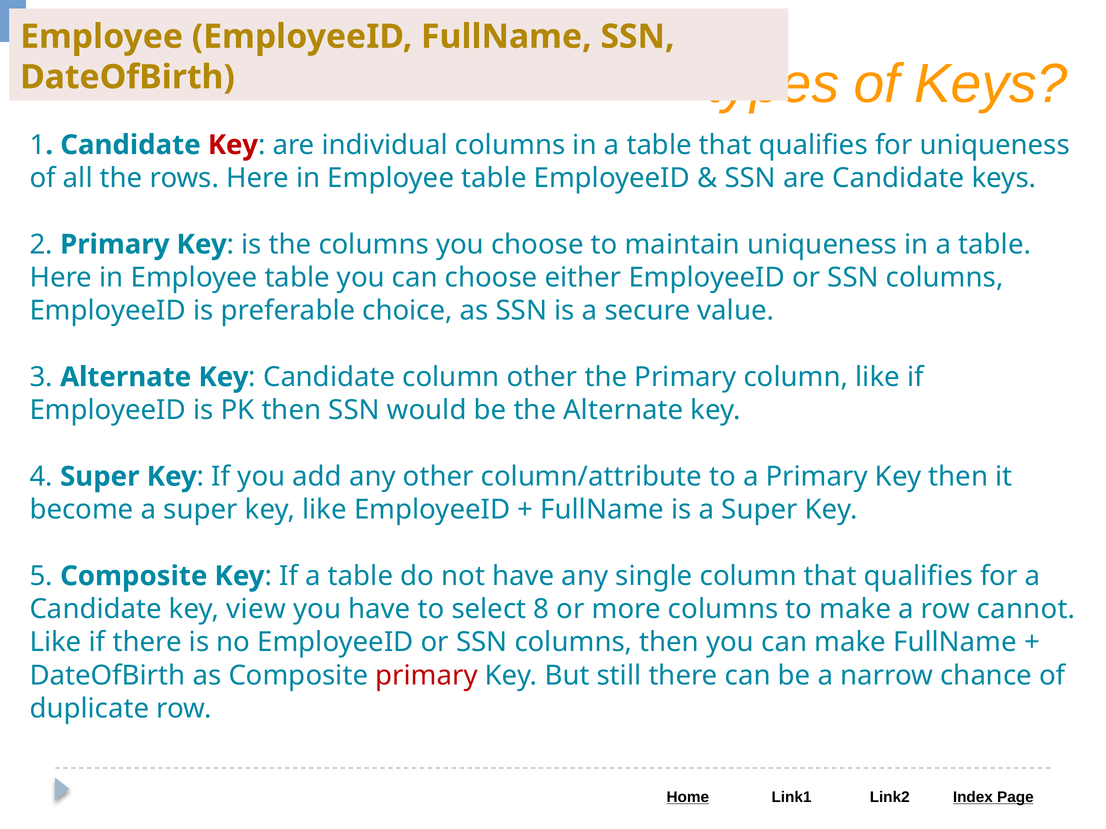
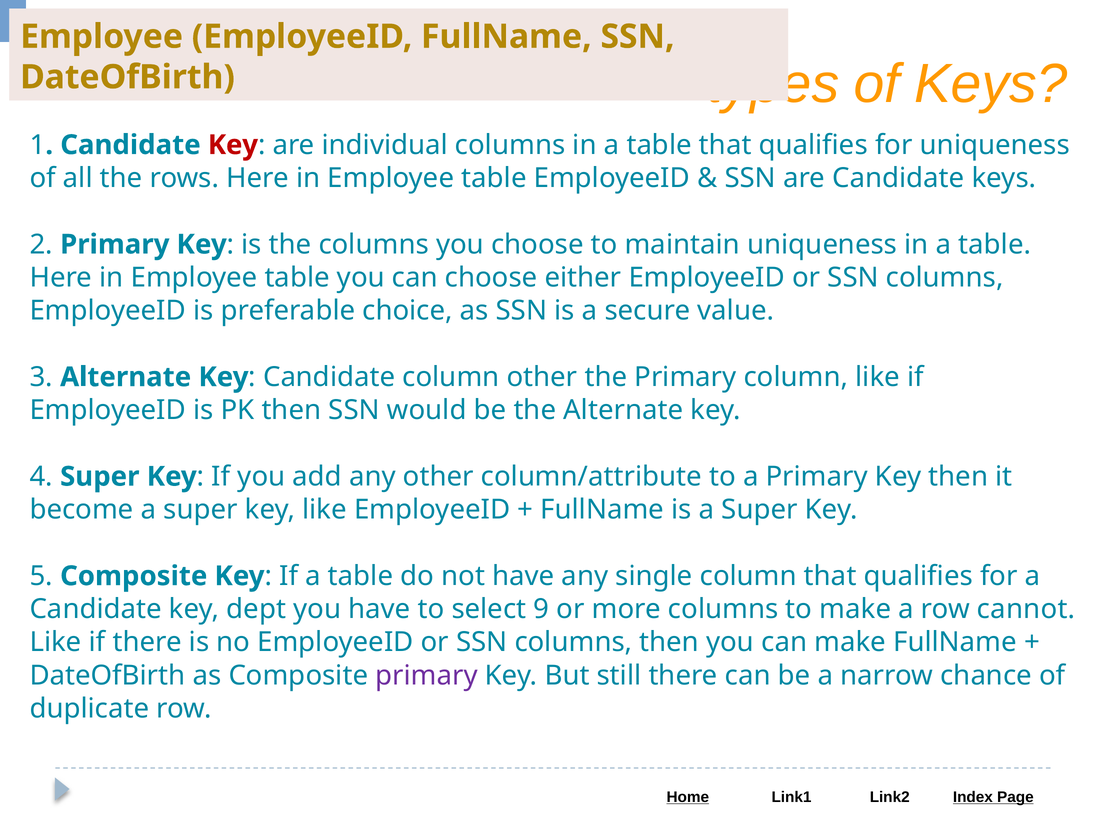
view: view -> dept
8: 8 -> 9
primary at (427, 676) colour: red -> purple
